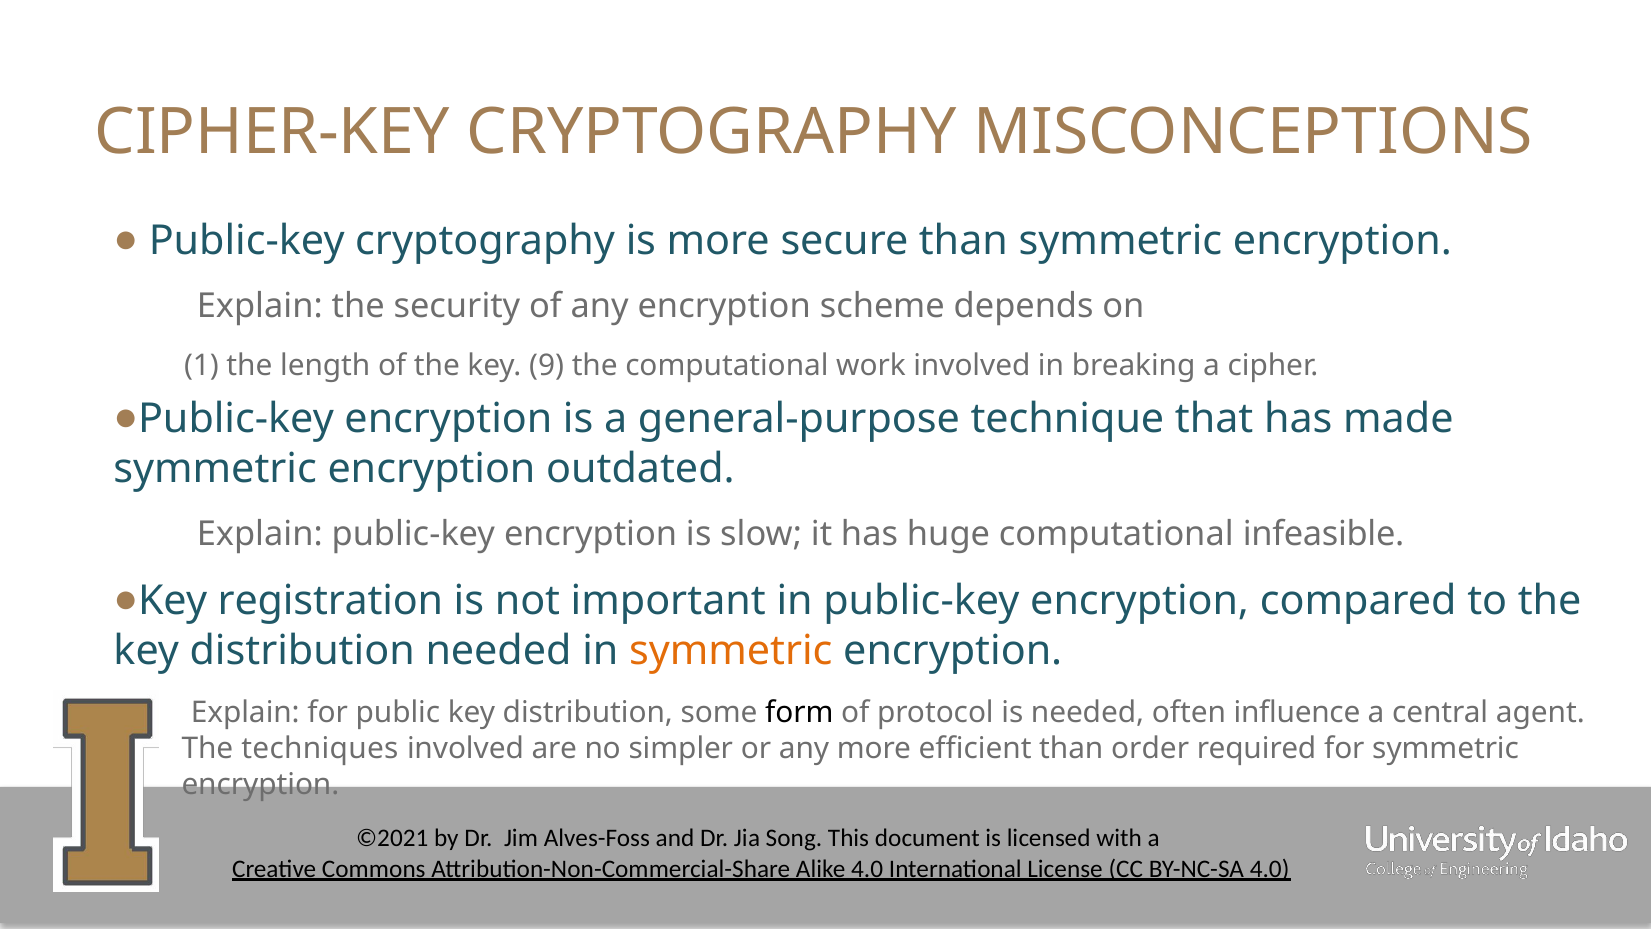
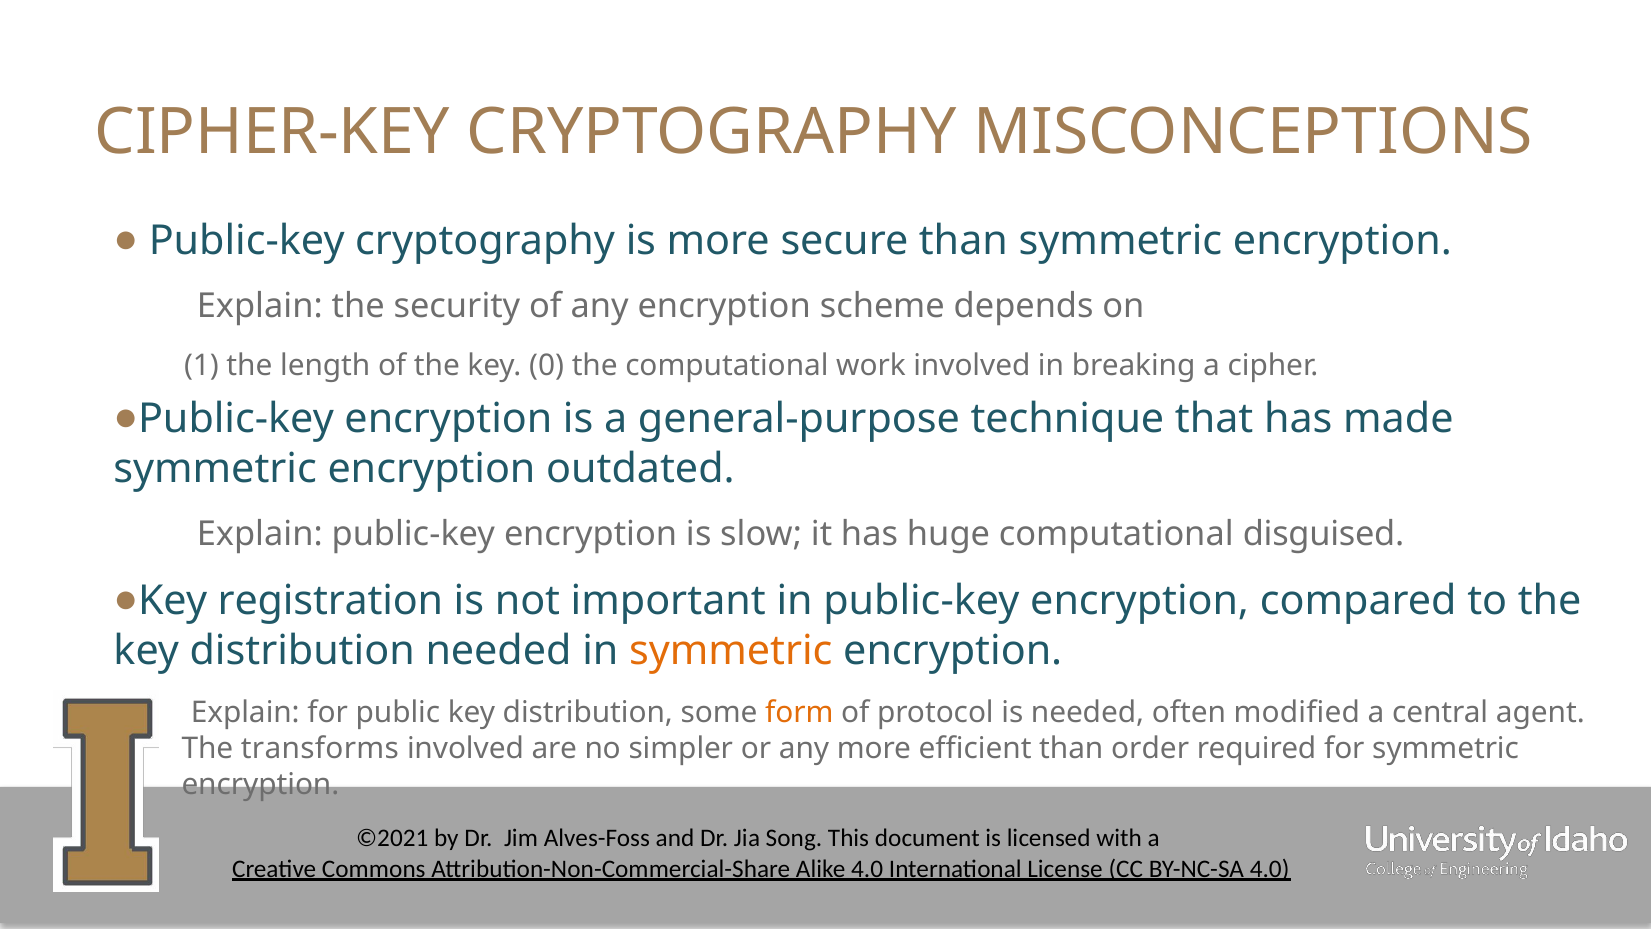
9: 9 -> 0
infeasible: infeasible -> disguised
form colour: black -> orange
influence: influence -> modified
techniques: techniques -> transforms
